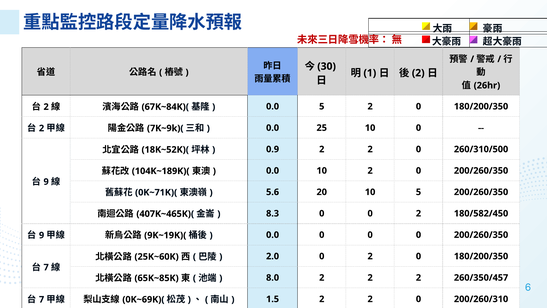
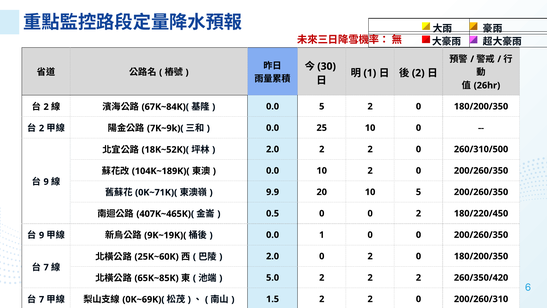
0.9 at (273, 149): 0.9 -> 2.0
5.6: 5.6 -> 9.9
8.3: 8.3 -> 0.5
180/582/450: 180/582/450 -> 180/220/450
0.0 0: 0 -> 1
8.0: 8.0 -> 5.0
260/350/457: 260/350/457 -> 260/350/420
